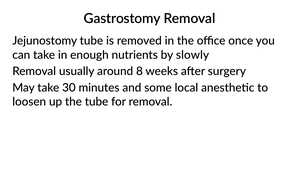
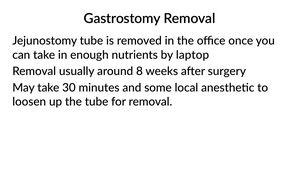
slowly: slowly -> laptop
